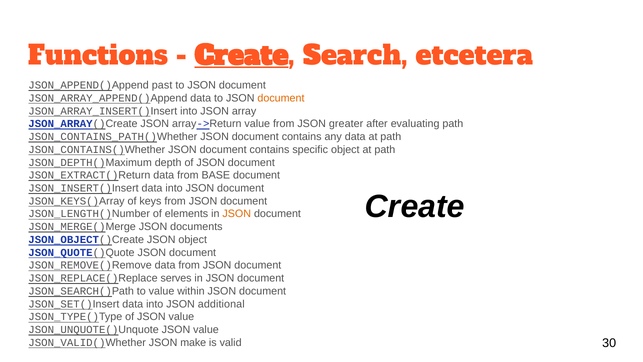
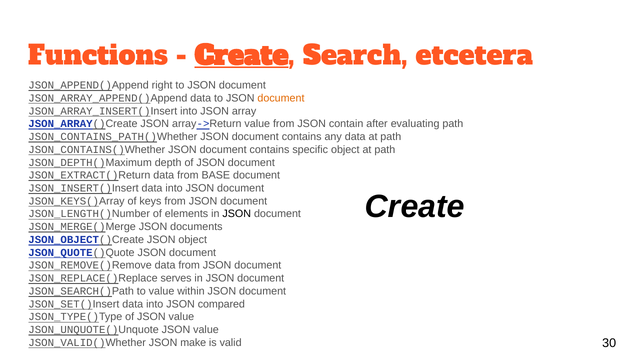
past: past -> right
greater: greater -> contain
JSON at (237, 214) colour: orange -> black
additional: additional -> compared
